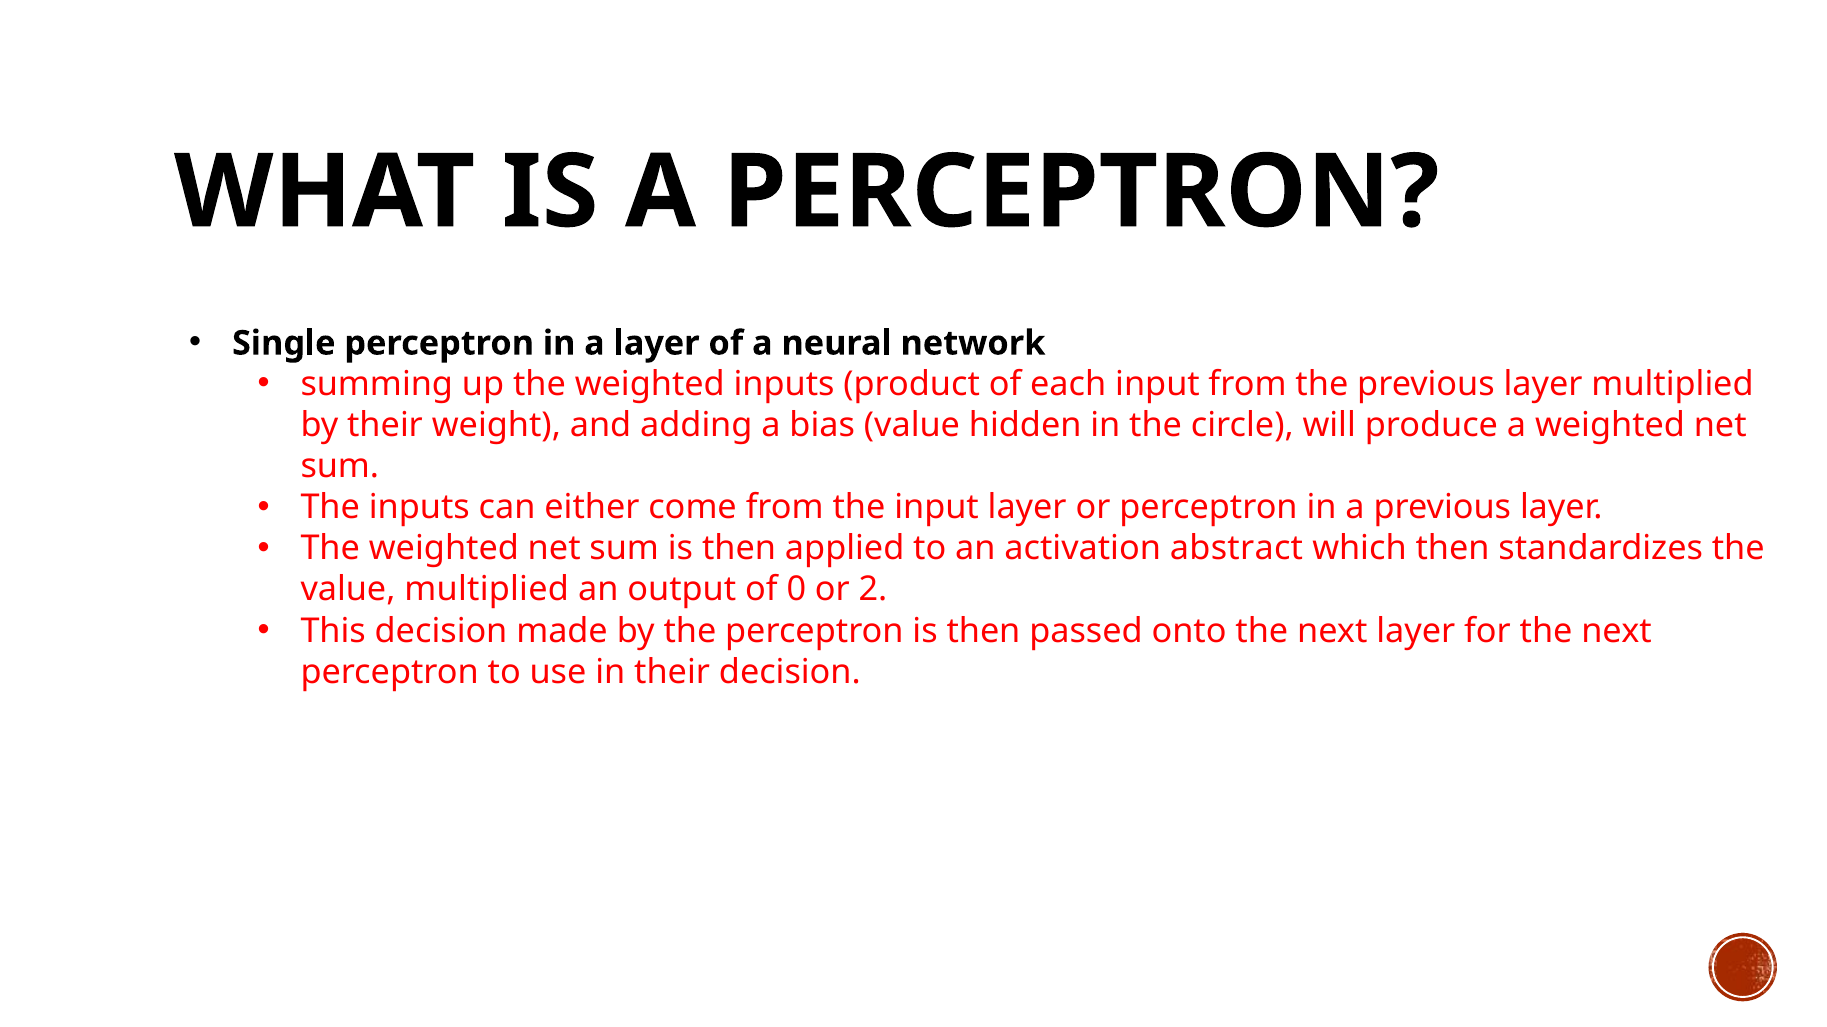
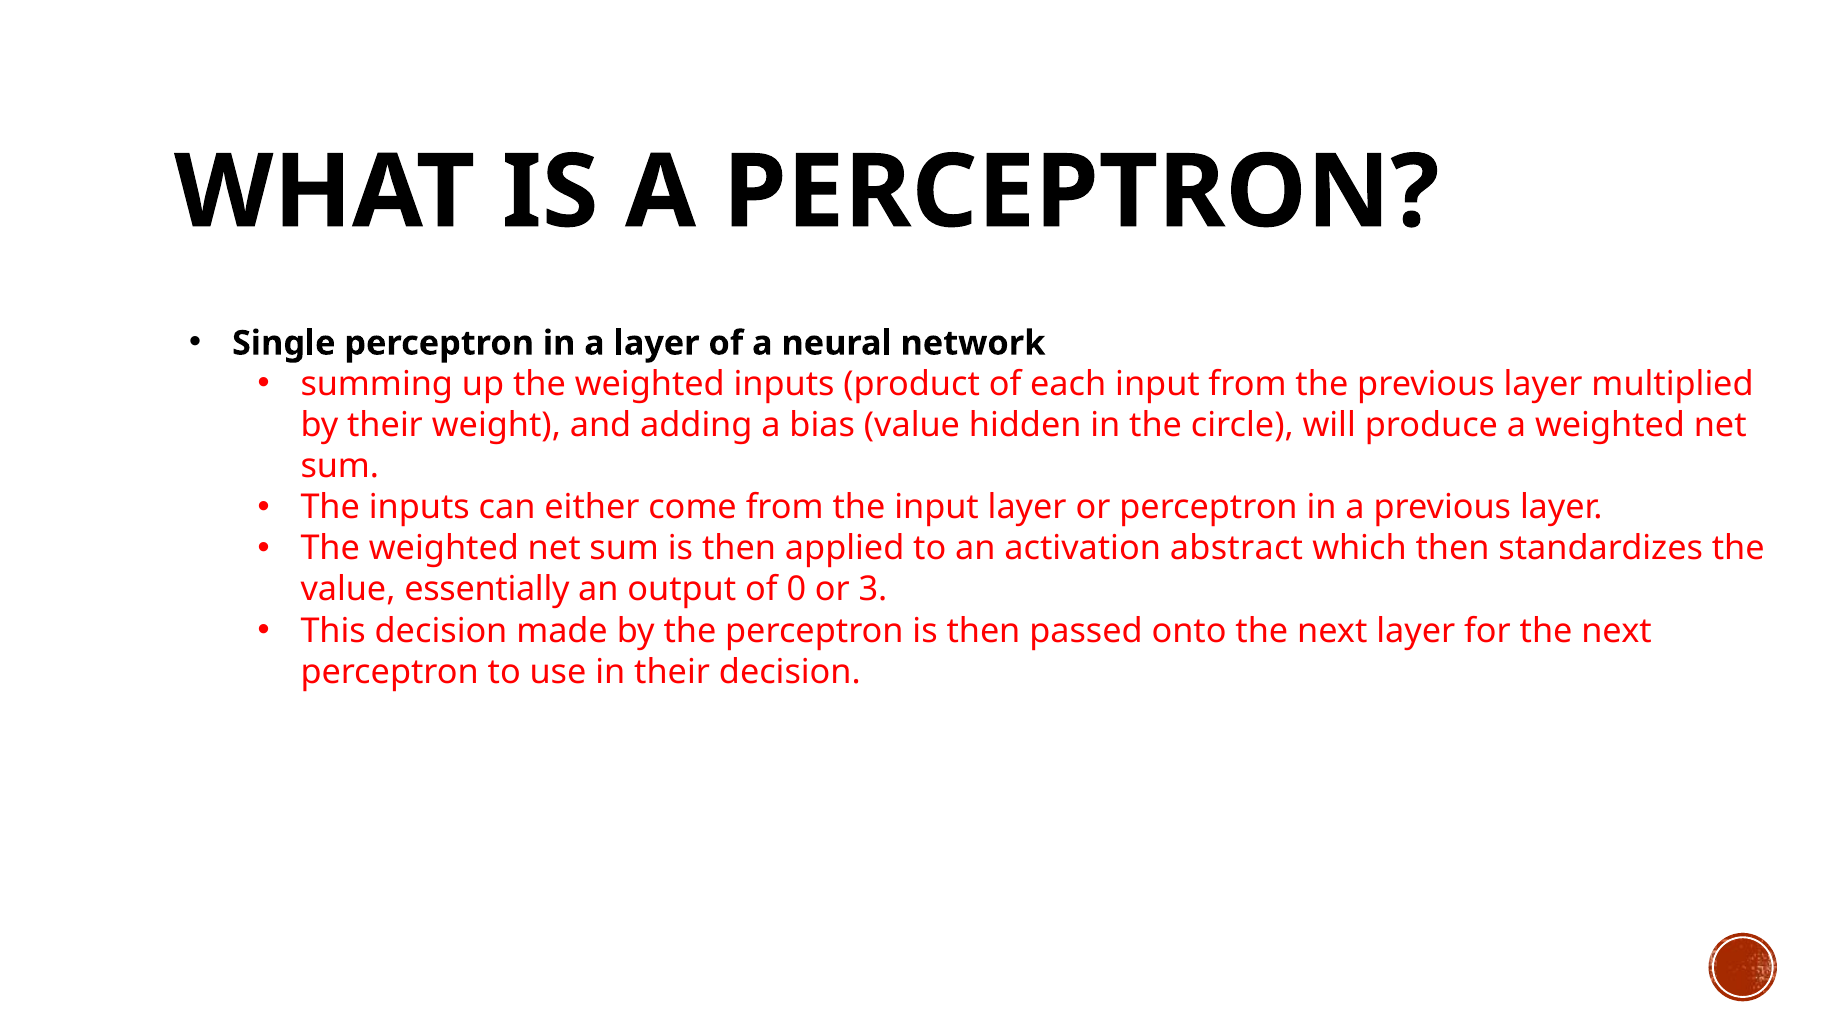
value multiplied: multiplied -> essentially
2: 2 -> 3
